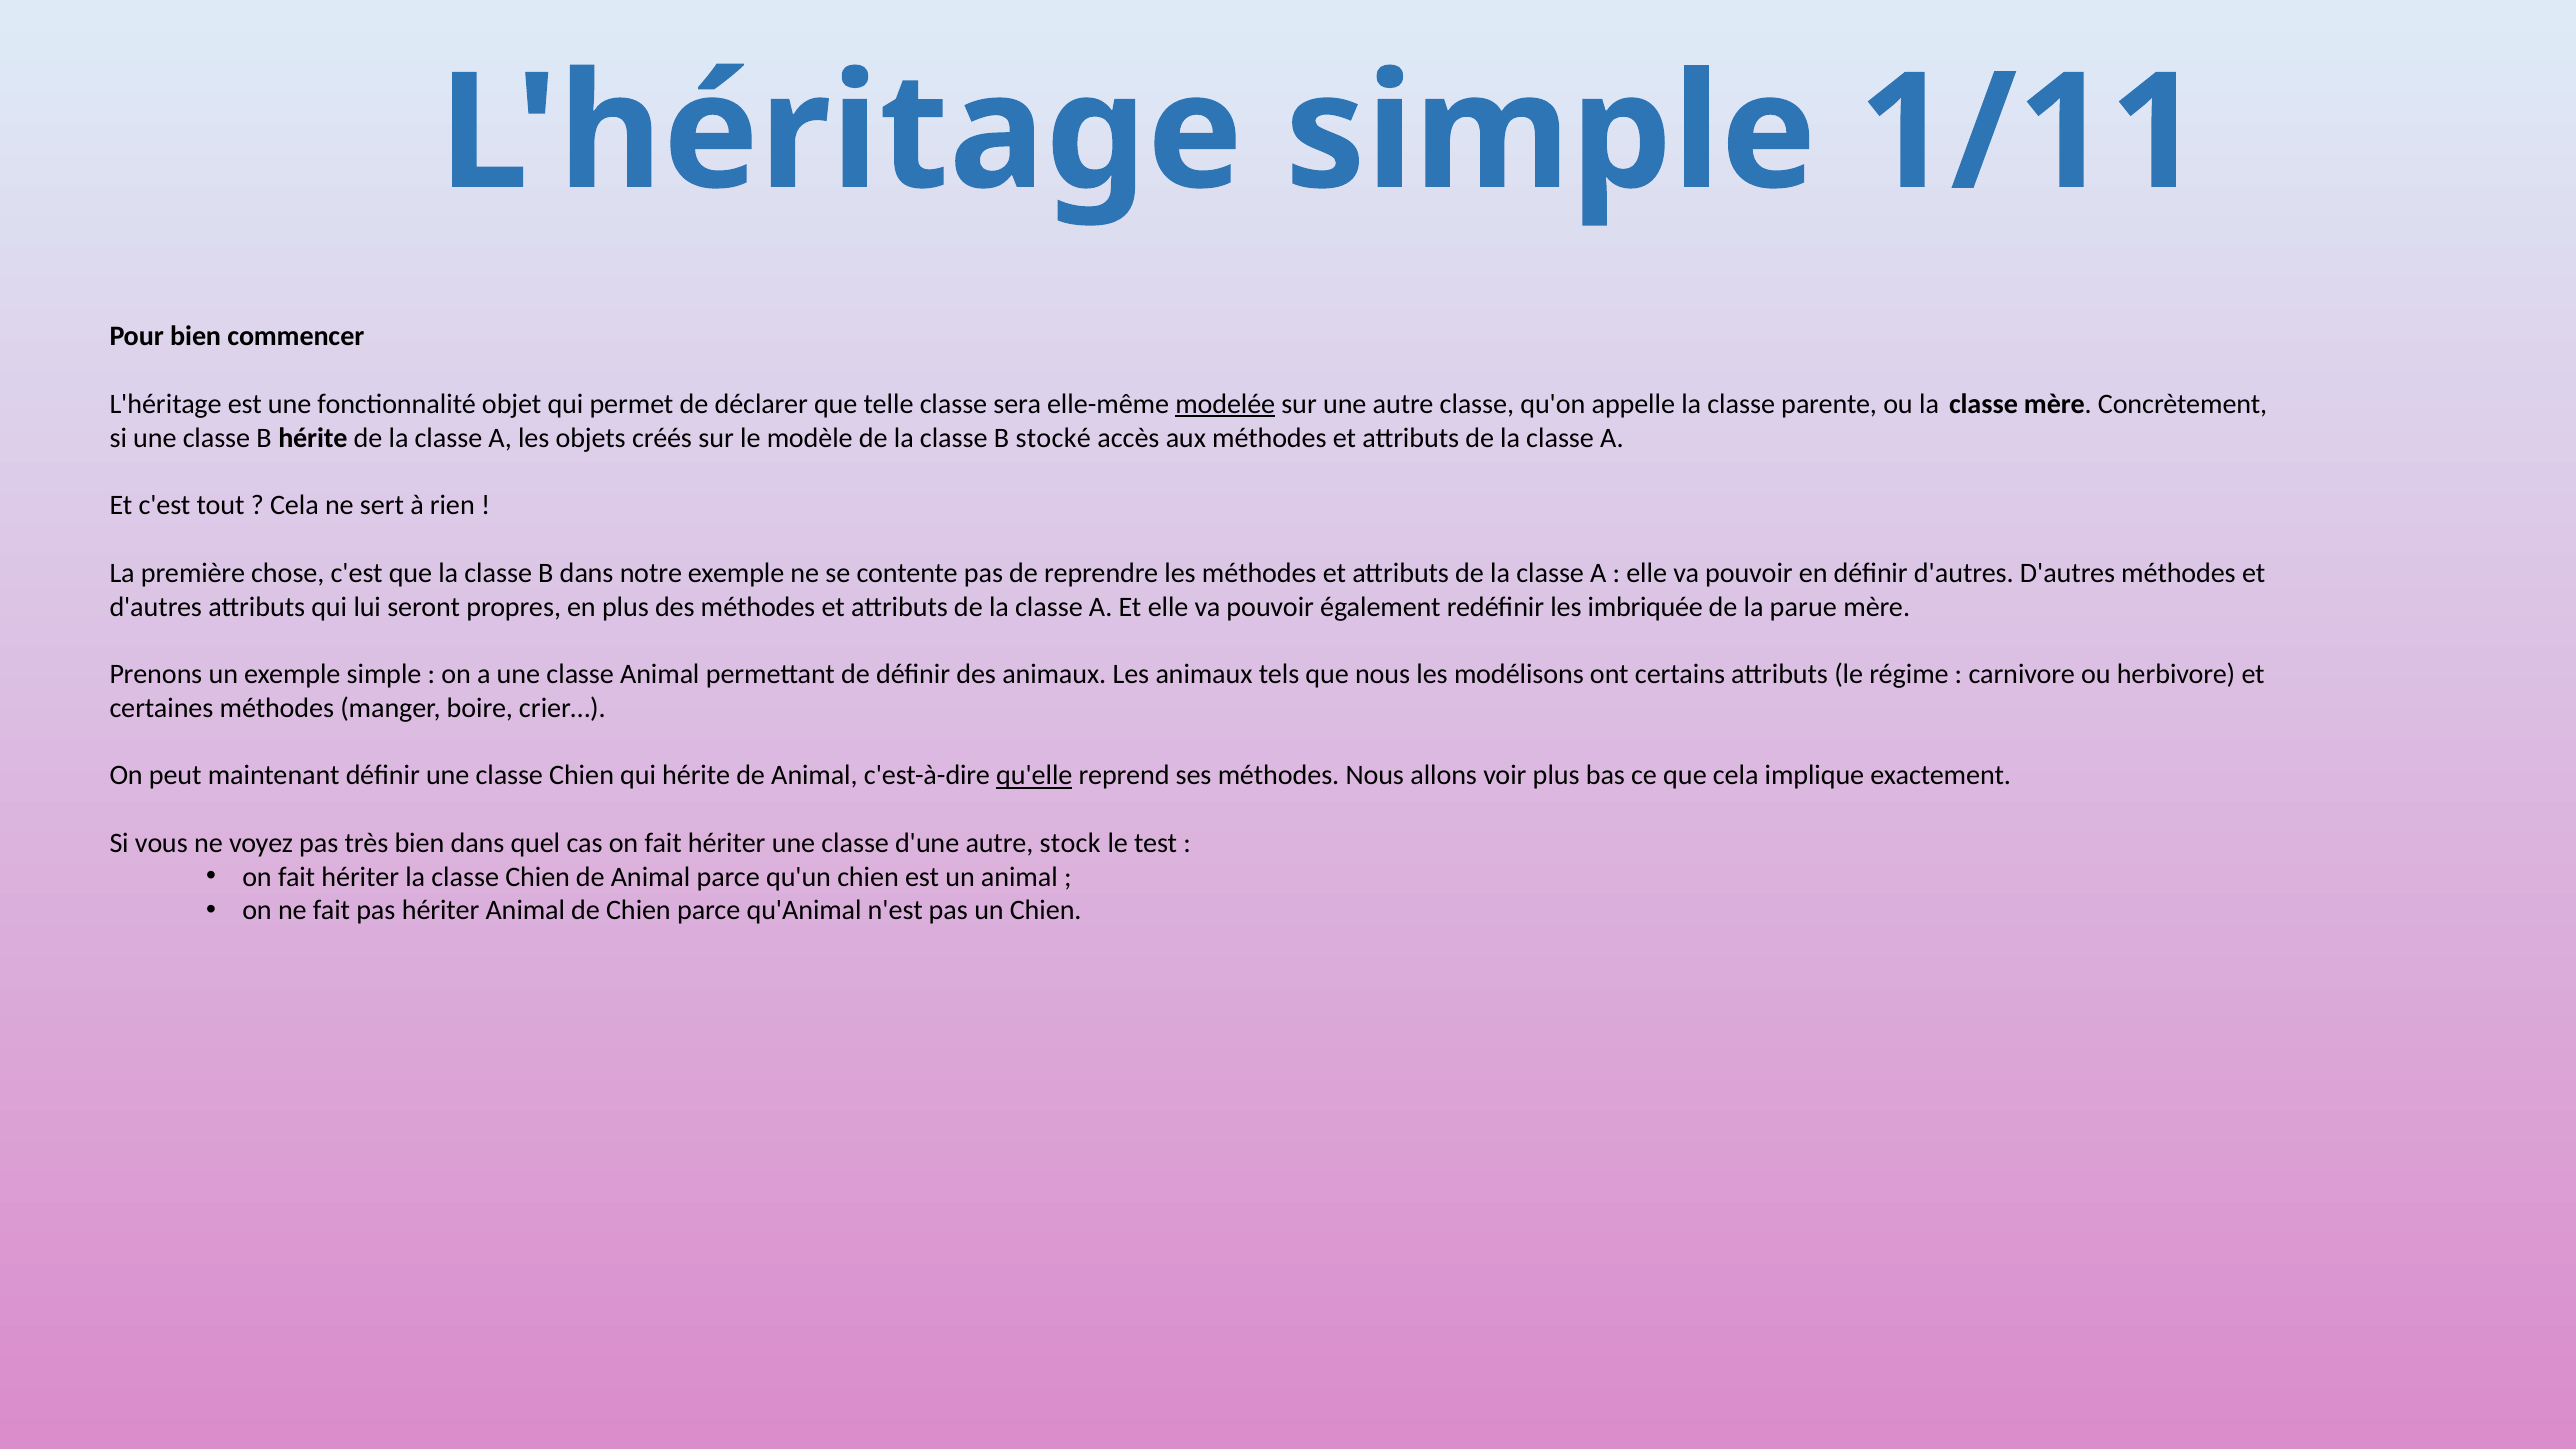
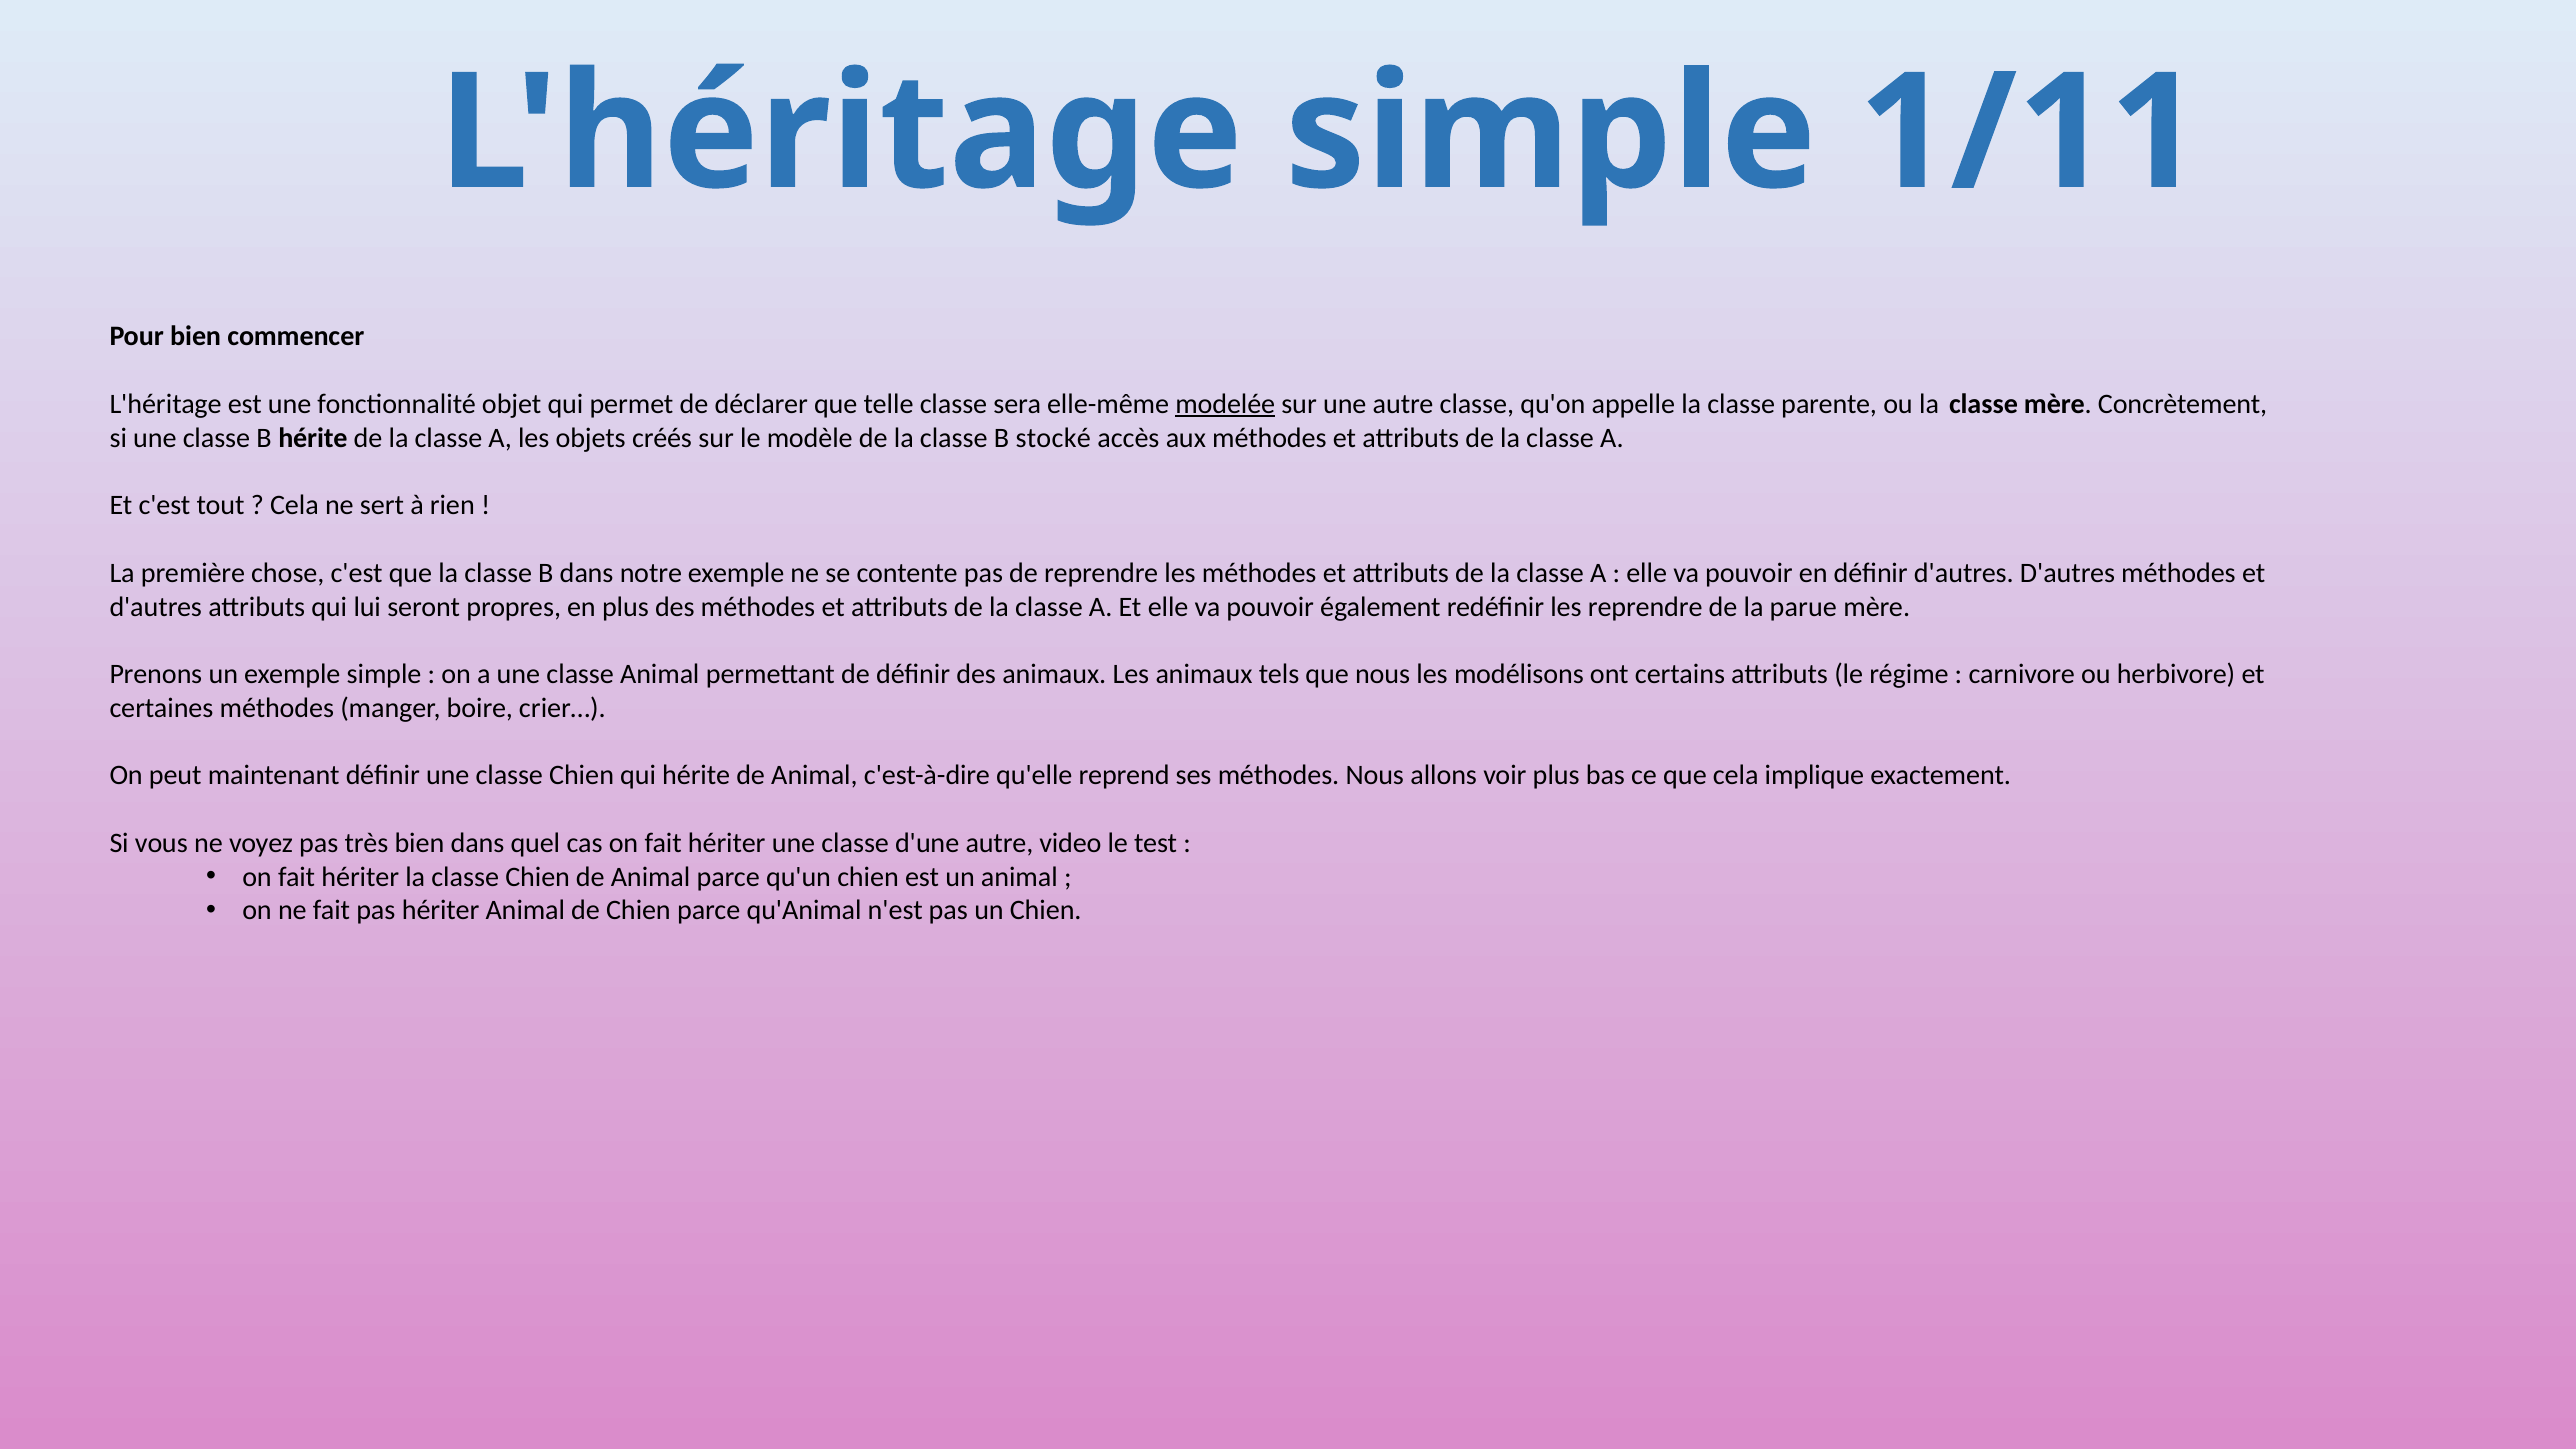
les imbriquée: imbriquée -> reprendre
qu'elle underline: present -> none
stock: stock -> video
